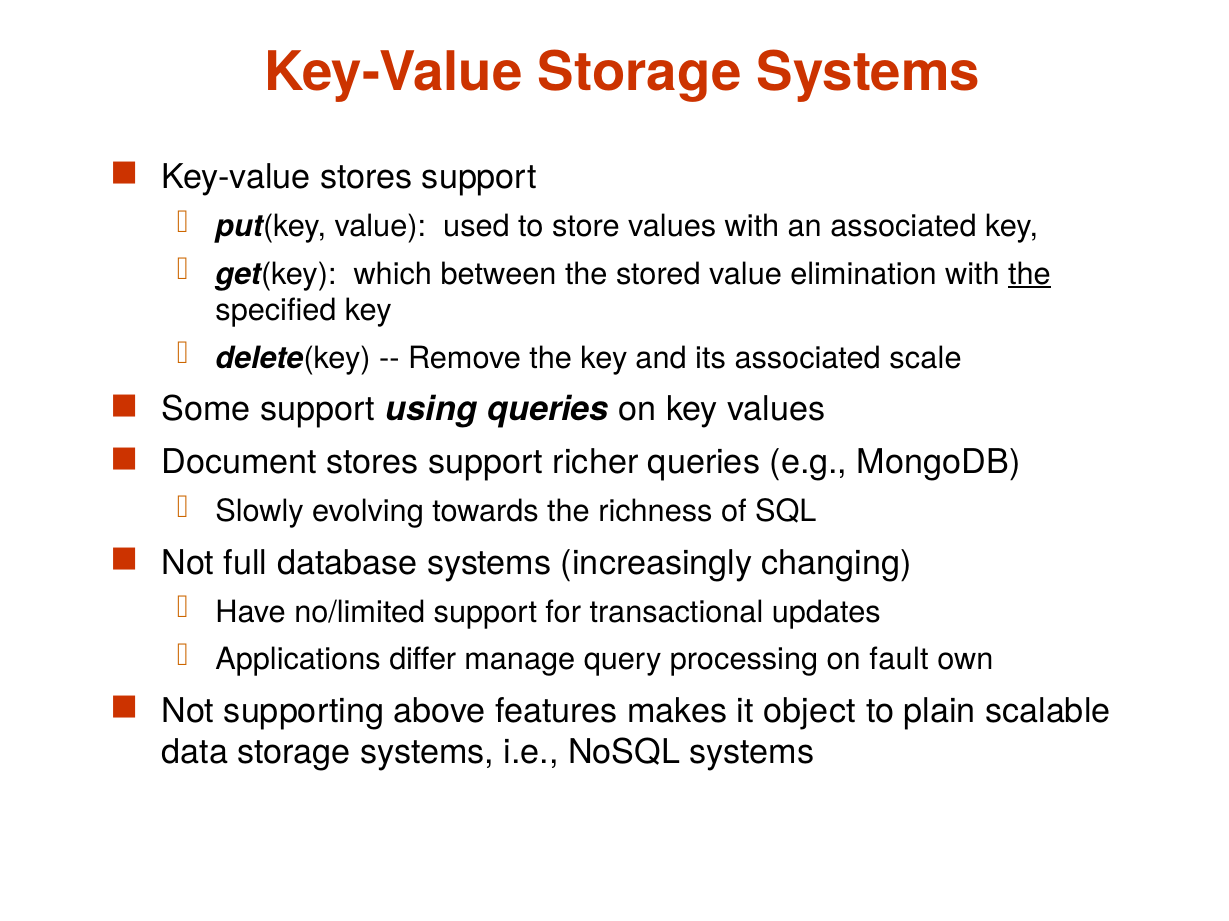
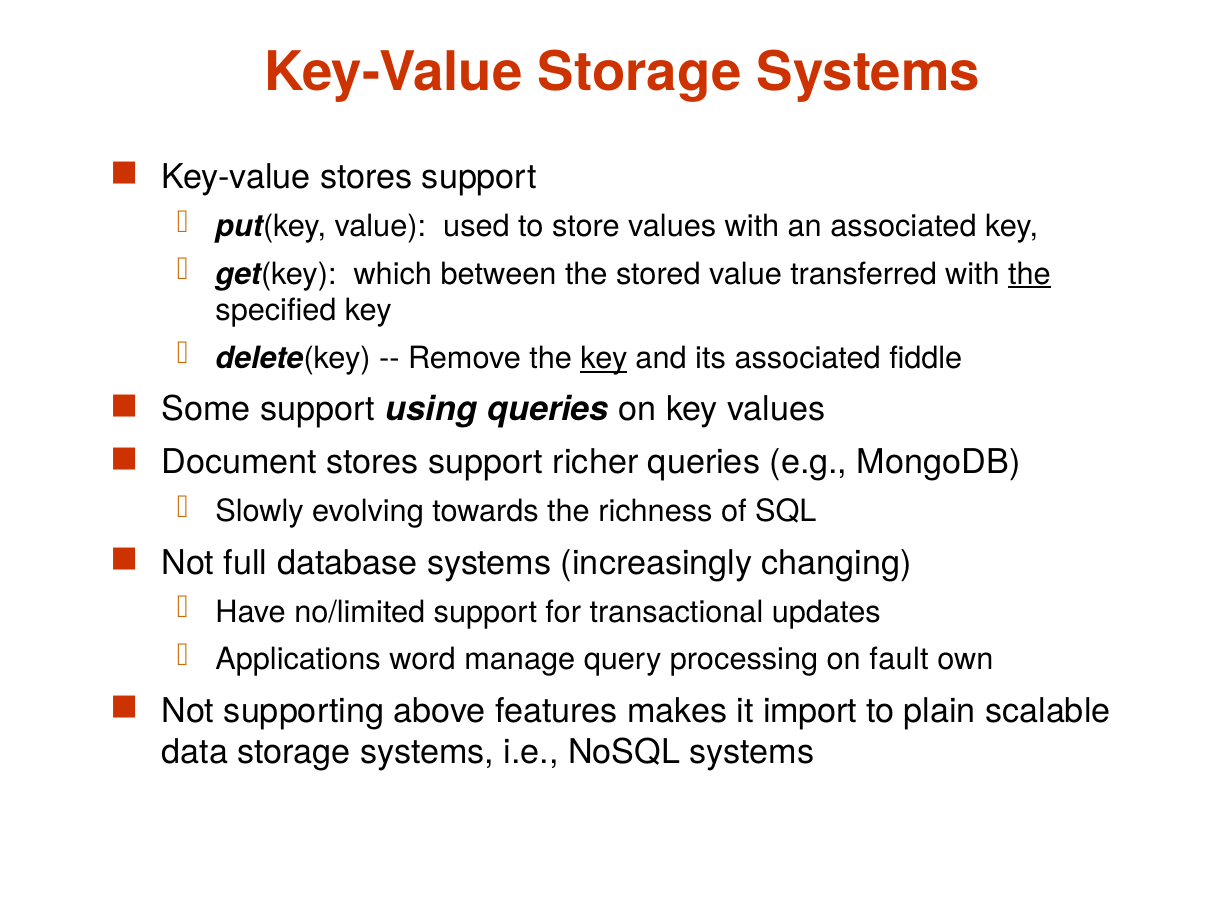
elimination: elimination -> transferred
key at (604, 359) underline: none -> present
scale: scale -> fiddle
differ: differ -> word
object: object -> import
